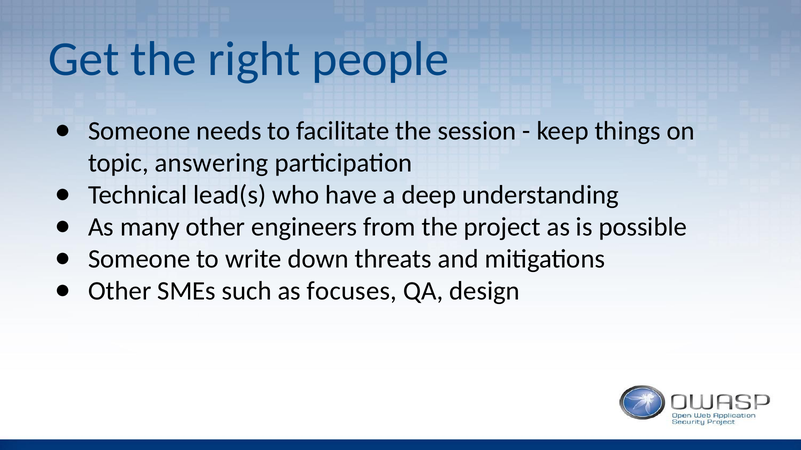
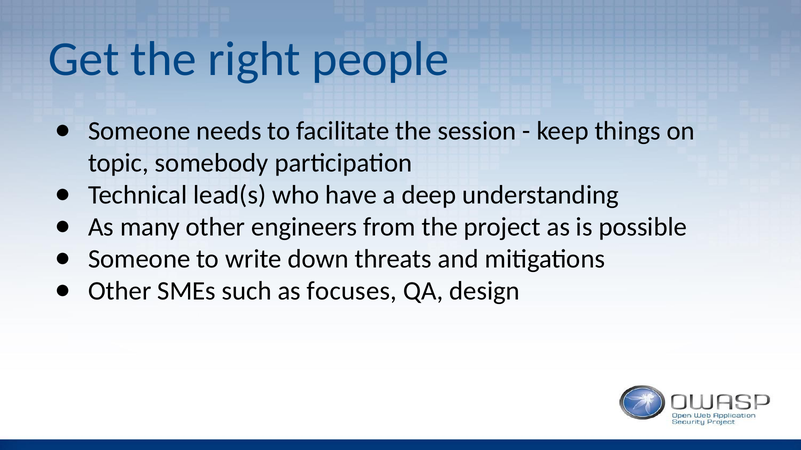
answering: answering -> somebody
